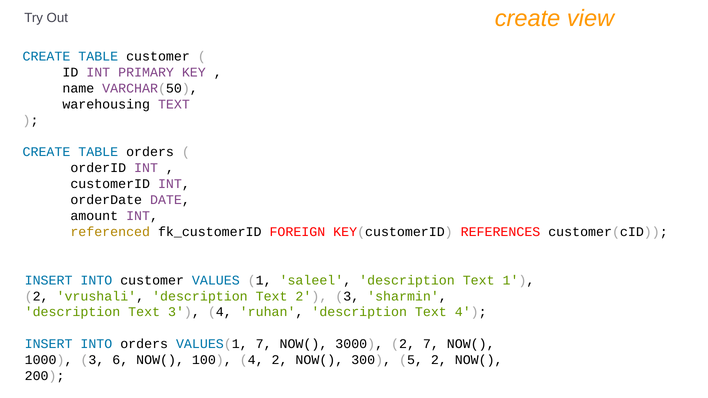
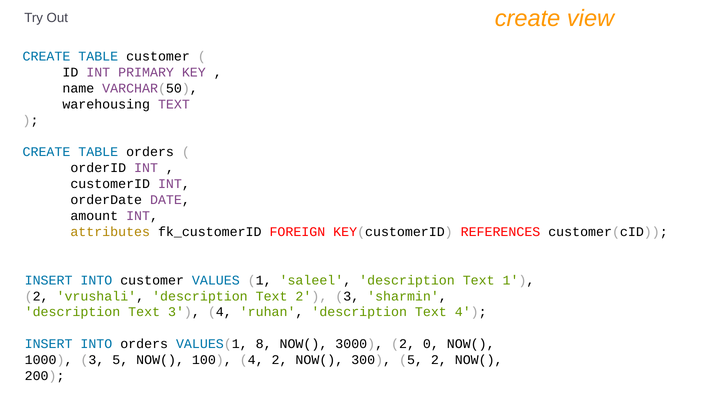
referenced: referenced -> attributes
VALUES(1 7: 7 -> 8
2 7: 7 -> 0
3 6: 6 -> 5
